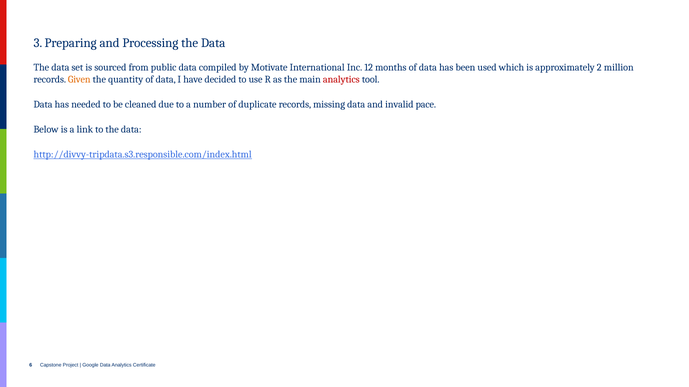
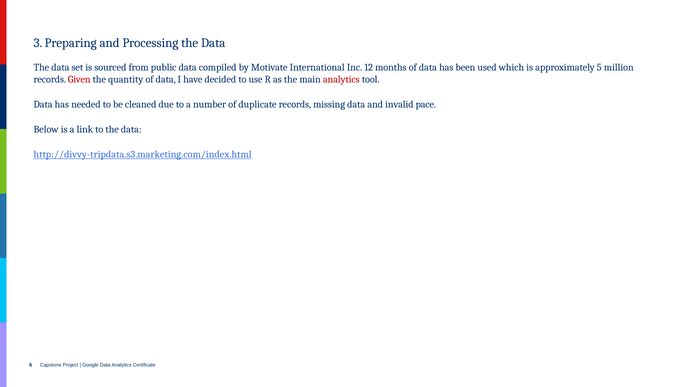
2: 2 -> 5
Given colour: orange -> red
http://divvy-tripdata.s3.responsible.com/index.html: http://divvy-tripdata.s3.responsible.com/index.html -> http://divvy-tripdata.s3.marketing.com/index.html
